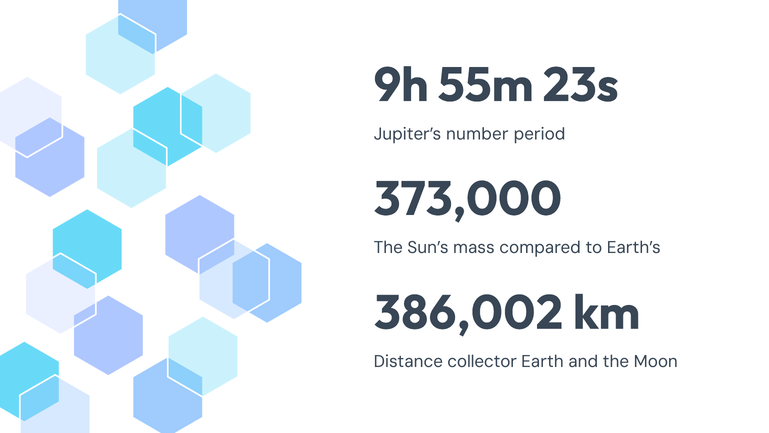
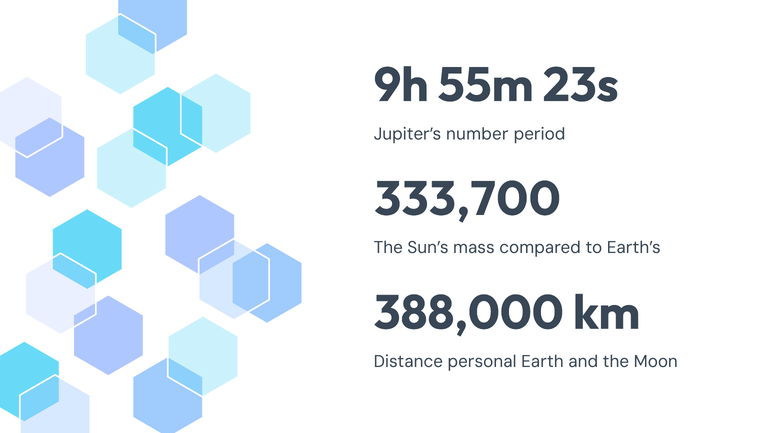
373,000: 373,000 -> 333,700
386,002: 386,002 -> 388,000
collector: collector -> personal
